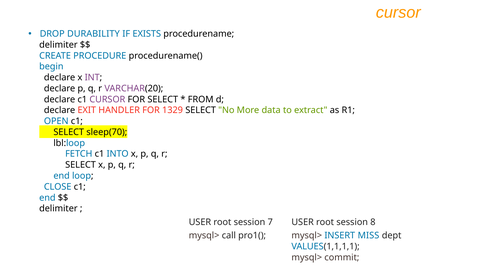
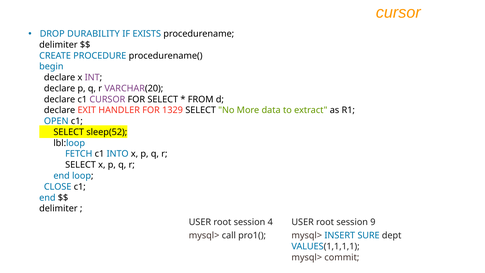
sleep(70: sleep(70 -> sleep(52
7: 7 -> 4
8: 8 -> 9
MISS: MISS -> SURE
